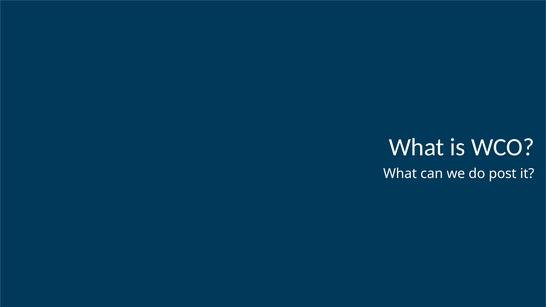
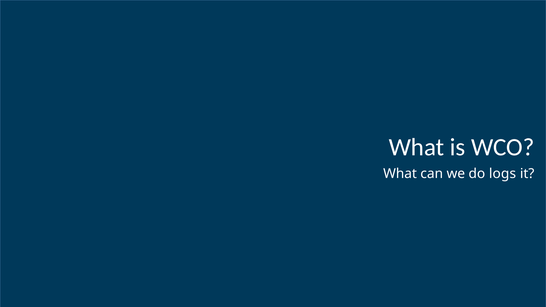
post: post -> logs
